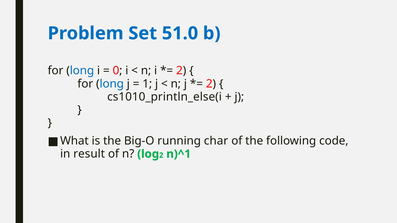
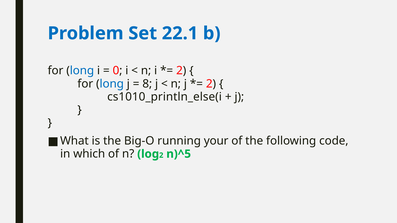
51.0: 51.0 -> 22.1
1: 1 -> 8
char: char -> your
result: result -> which
n)^1: n)^1 -> n)^5
